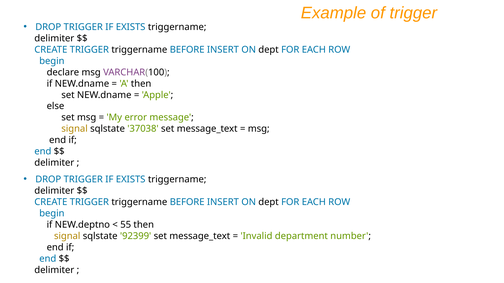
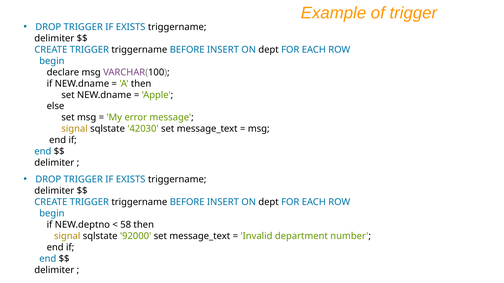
37038: 37038 -> 42030
55: 55 -> 58
92399: 92399 -> 92000
